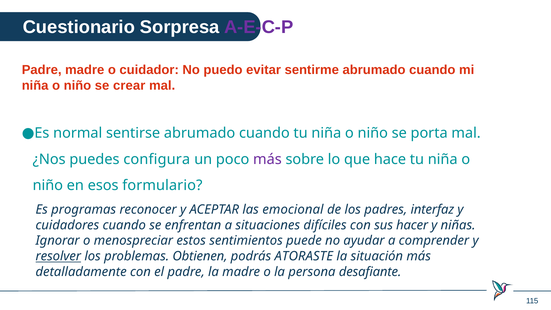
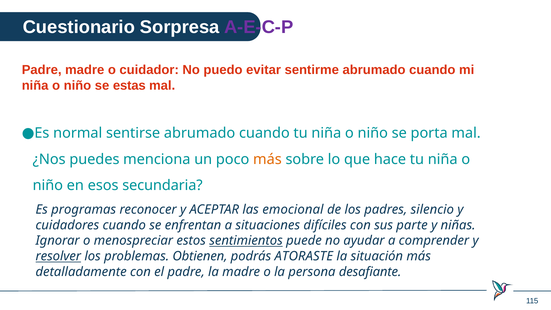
crear: crear -> estas
configura: configura -> menciona
más at (267, 159) colour: purple -> orange
formulario: formulario -> secundaria
interfaz: interfaz -> silencio
hacer: hacer -> parte
sentimientos underline: none -> present
